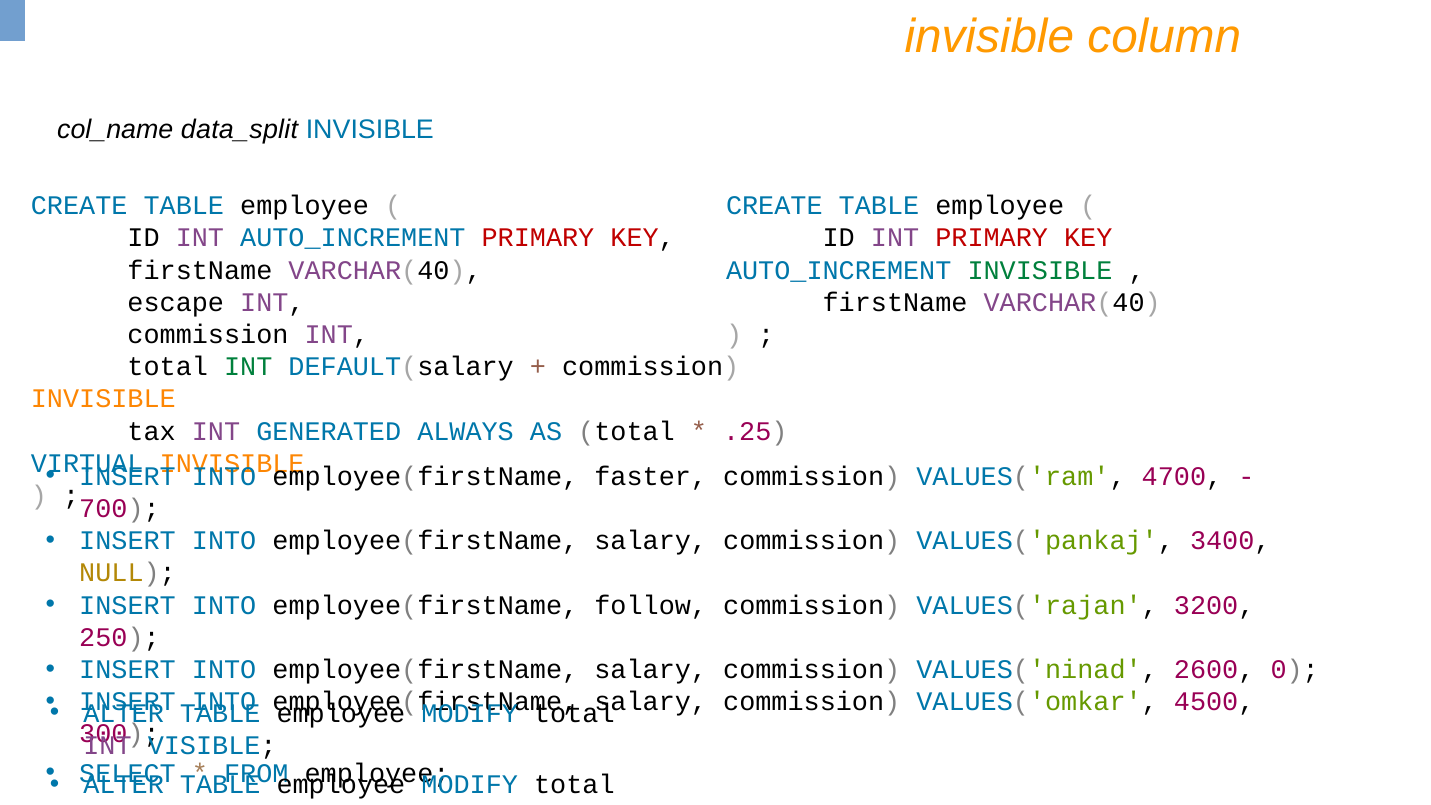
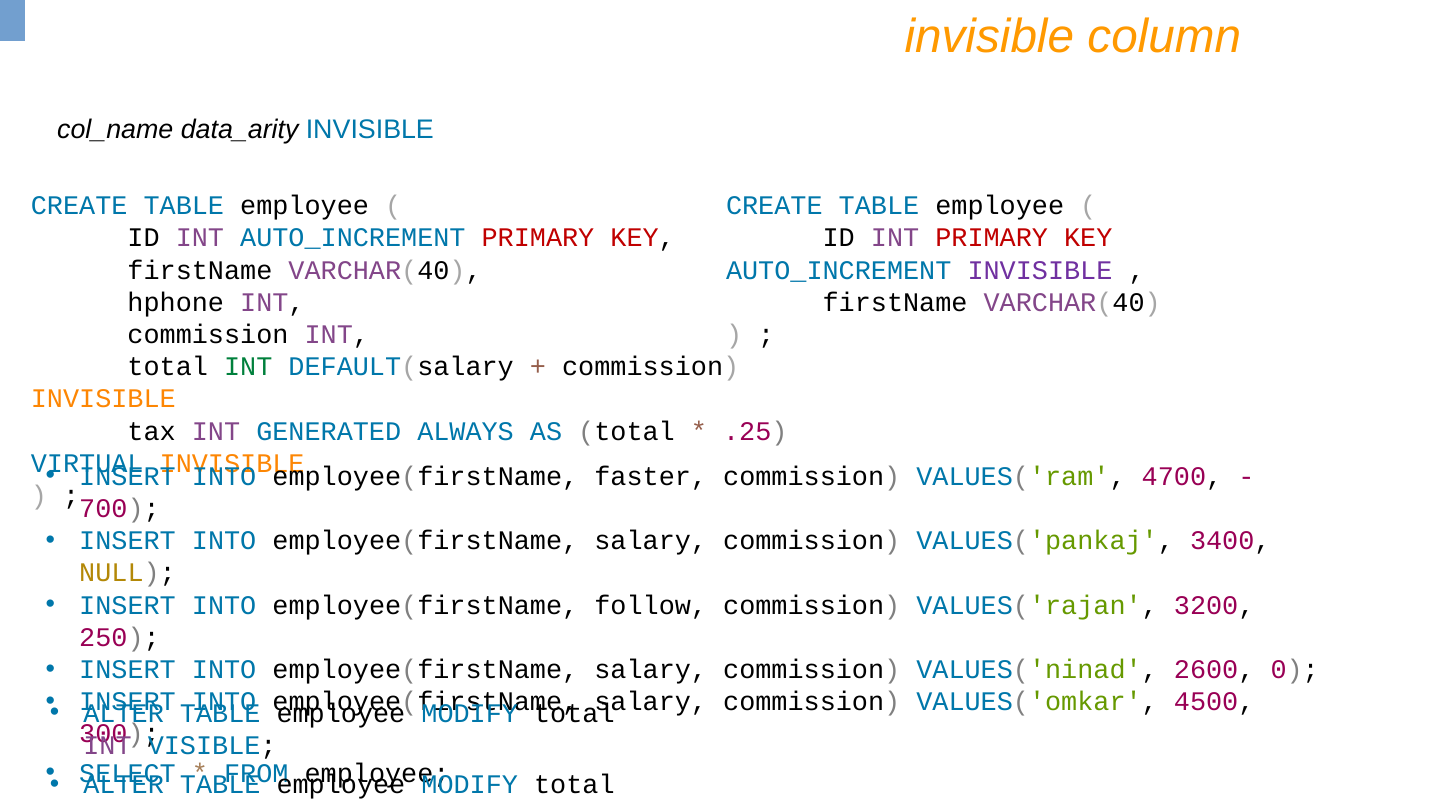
data_split: data_split -> data_arity
INVISIBLE at (1040, 270) colour: green -> purple
escape: escape -> hphone
